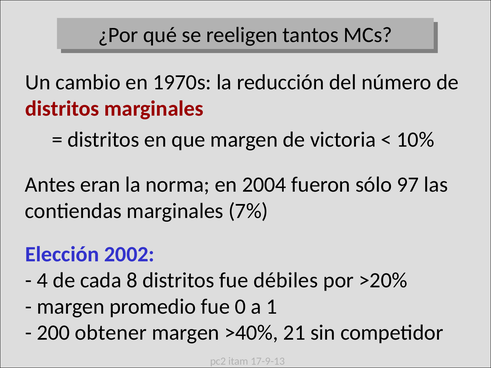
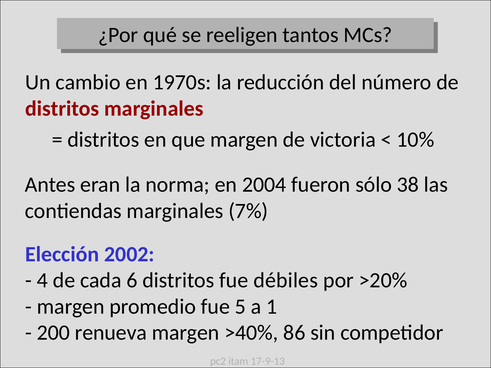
97: 97 -> 38
8: 8 -> 6
0: 0 -> 5
obtener: obtener -> renueva
21: 21 -> 86
